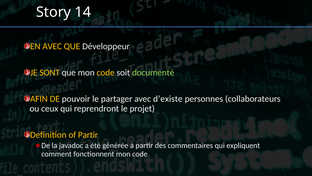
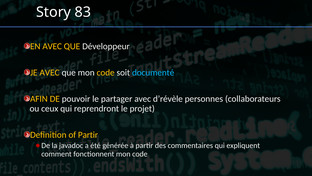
14: 14 -> 83
JE SONT: SONT -> AVEC
documenté colour: light green -> light blue
d’existe: d’existe -> d’révèle
